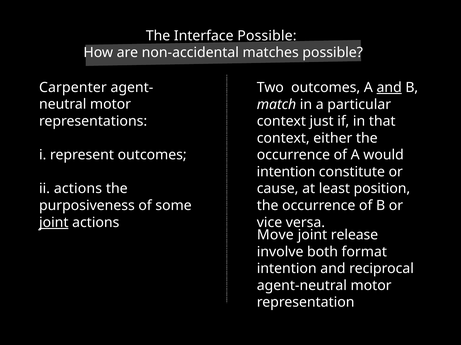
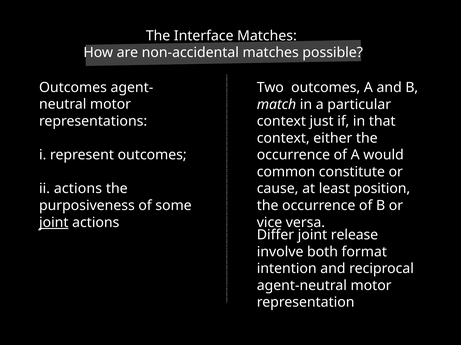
Interface Possible: Possible -> Matches
Carpenter at (73, 88): Carpenter -> Outcomes
and at (389, 88) underline: present -> none
intention at (286, 172): intention -> common
Move: Move -> Differ
